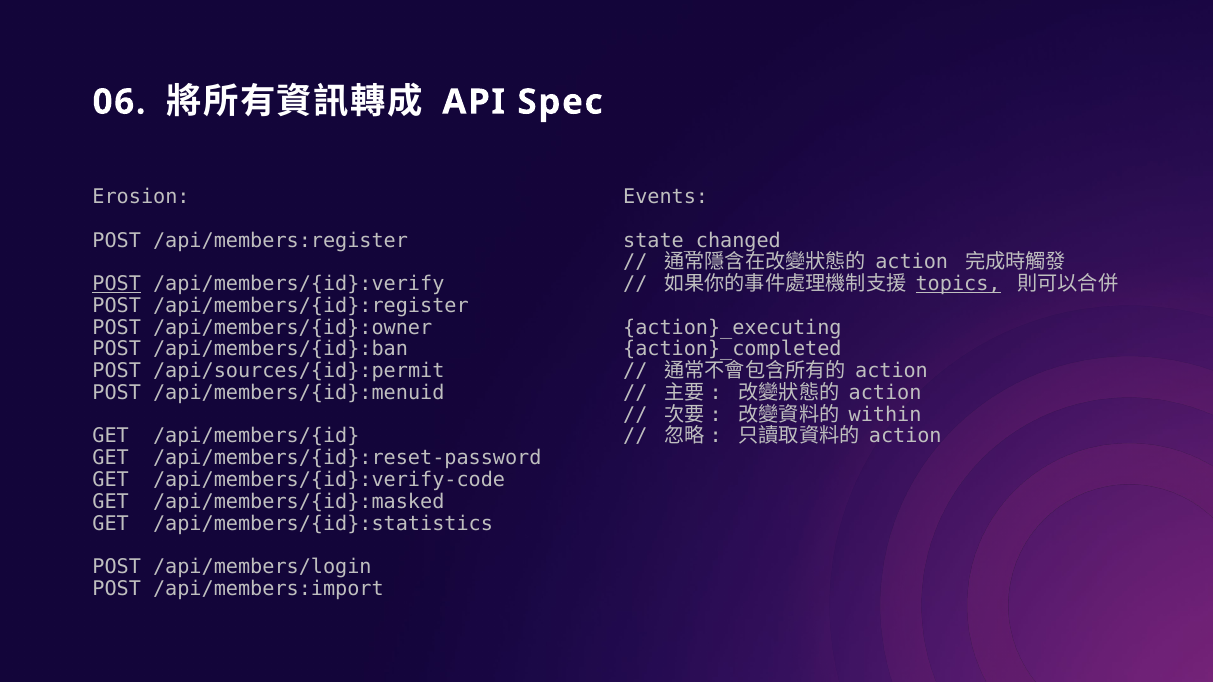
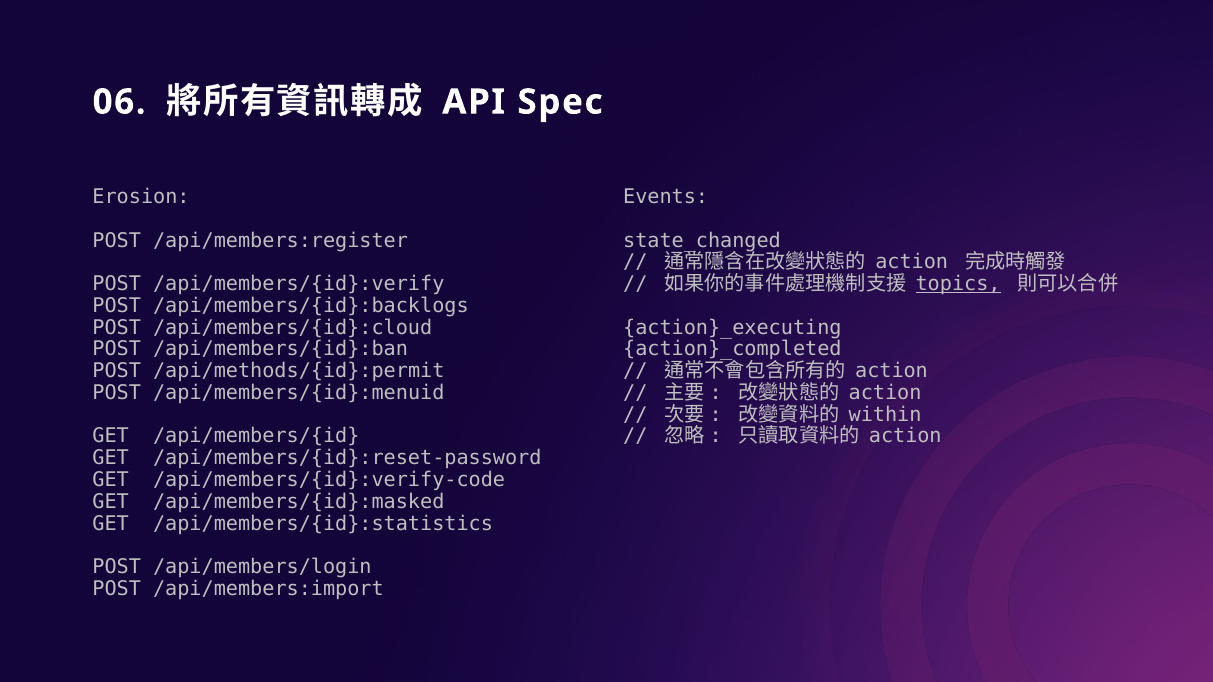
POST at (117, 284) underline: present -> none
/api/members/{id}:register: /api/members/{id}:register -> /api/members/{id}:backlogs
/api/members/{id}:owner: /api/members/{id}:owner -> /api/members/{id}:cloud
/api/sources/{id}:permit: /api/sources/{id}:permit -> /api/methods/{id}:permit
